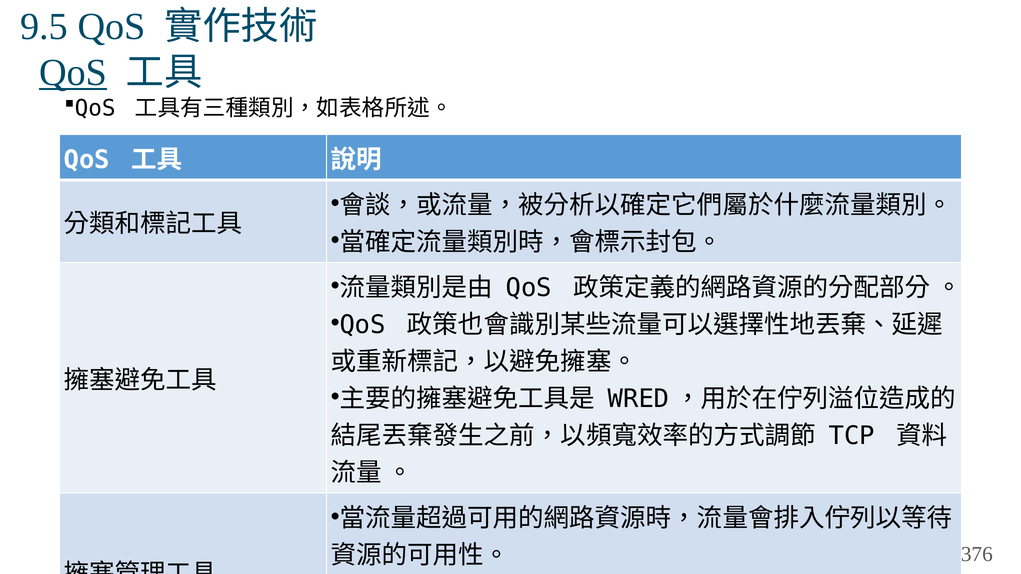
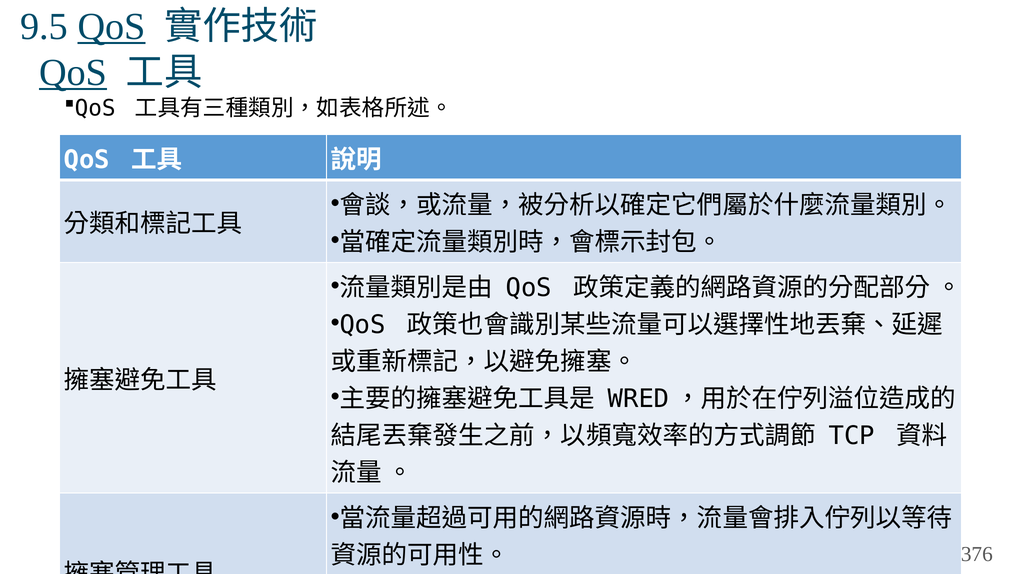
QoS at (112, 27) underline: none -> present
